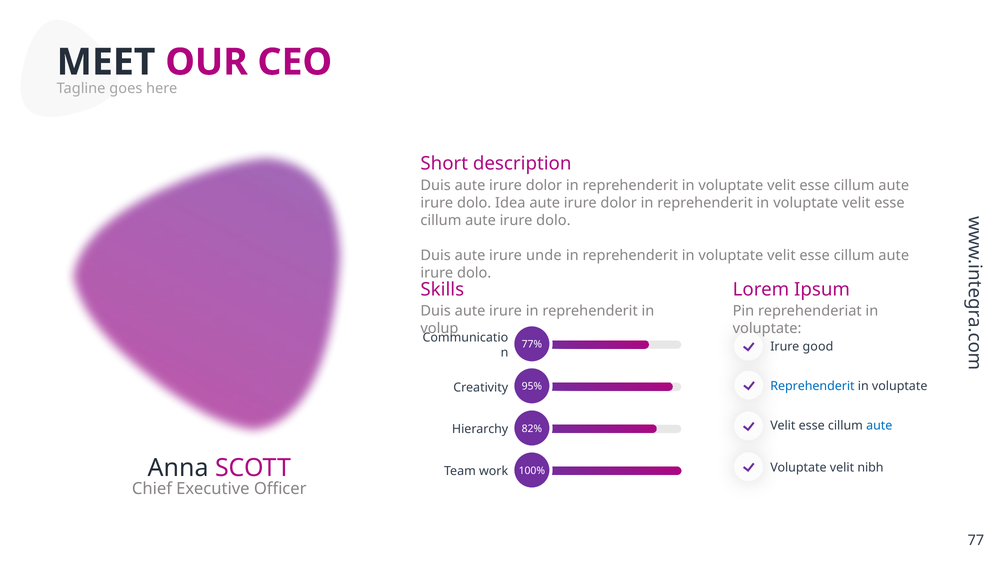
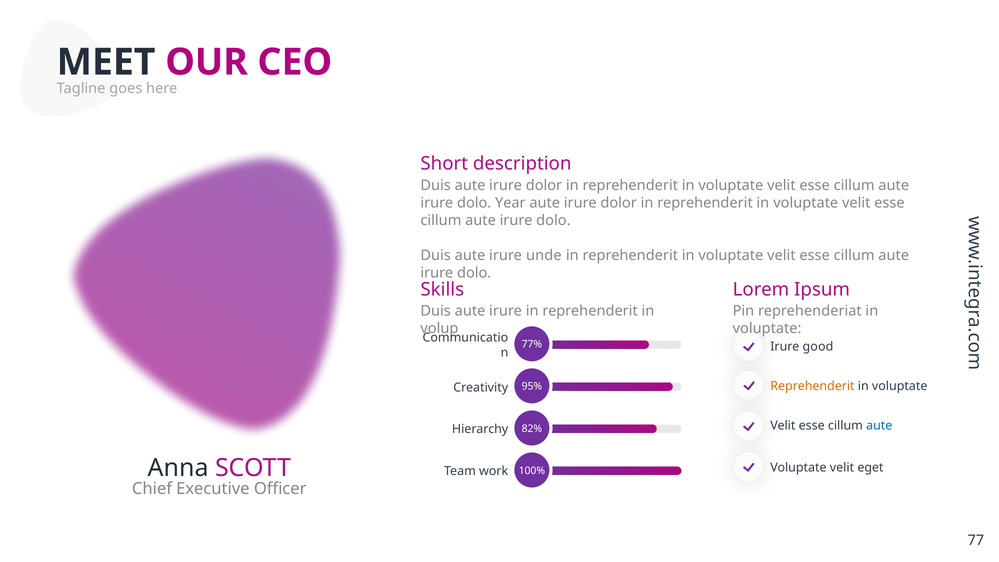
Idea: Idea -> Year
Reprehenderit at (812, 386) colour: blue -> orange
nibh: nibh -> eget
